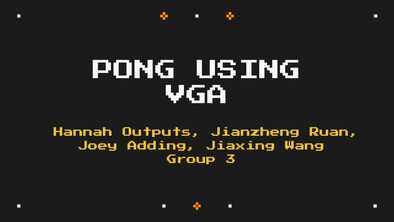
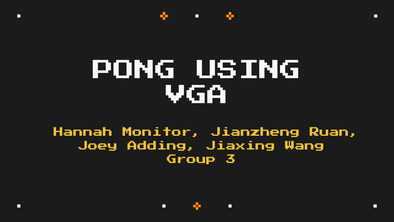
Outputs: Outputs -> Monitor
